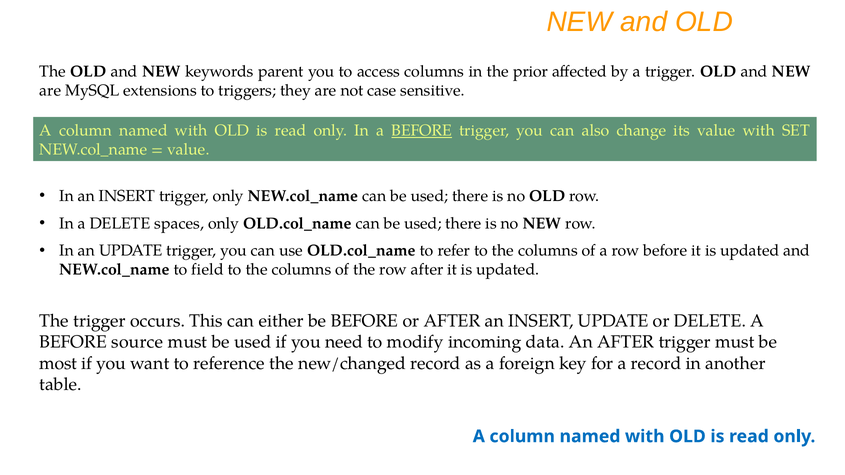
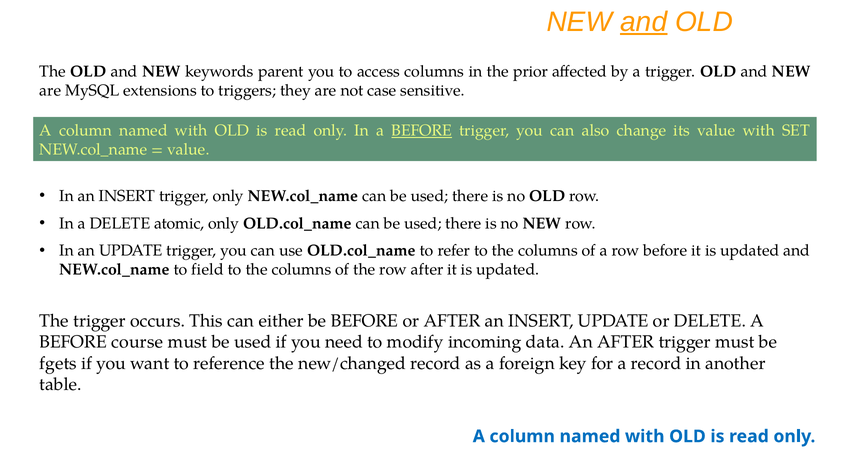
and at (644, 22) underline: none -> present
spaces: spaces -> atomic
source: source -> course
most: most -> fgets
